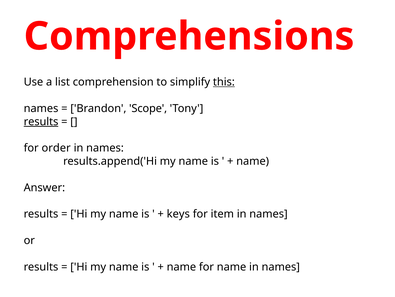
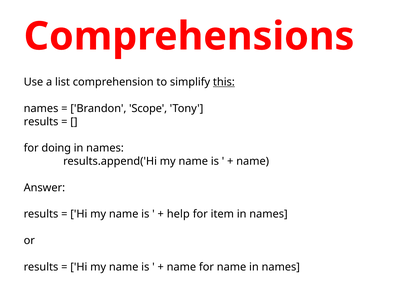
results at (41, 121) underline: present -> none
order: order -> doing
keys: keys -> help
